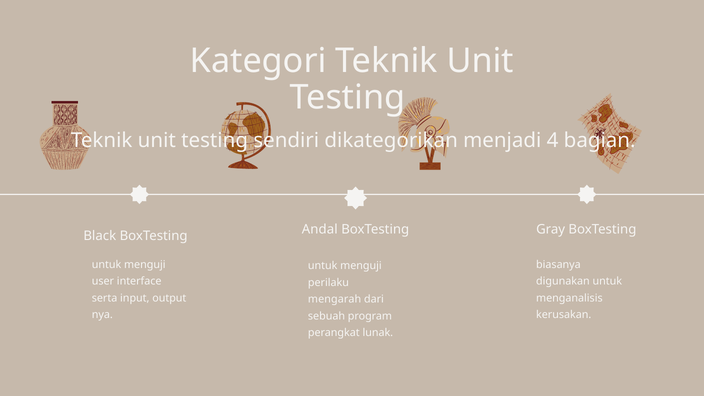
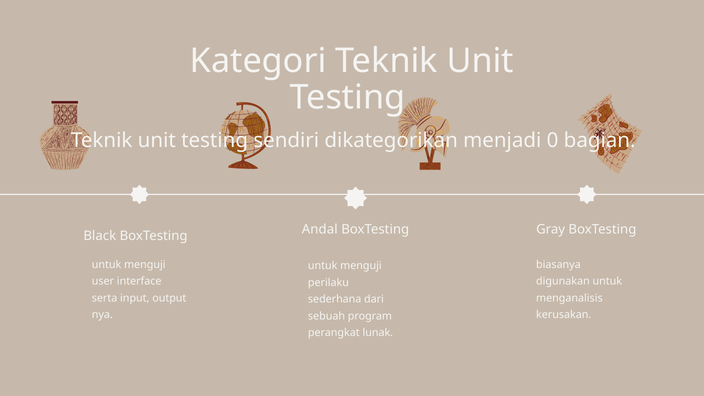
4: 4 -> 0
mengarah: mengarah -> sederhana
